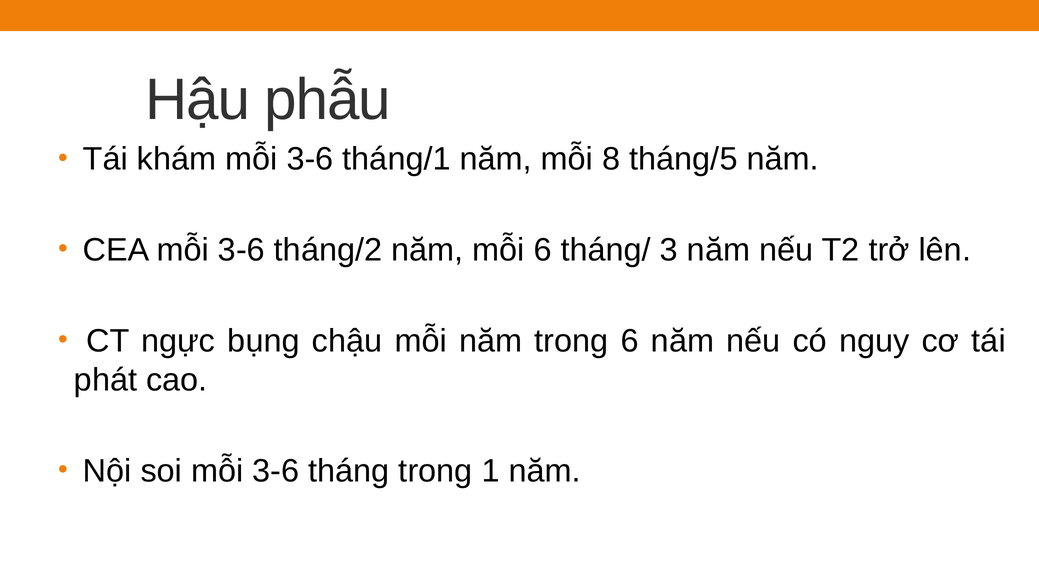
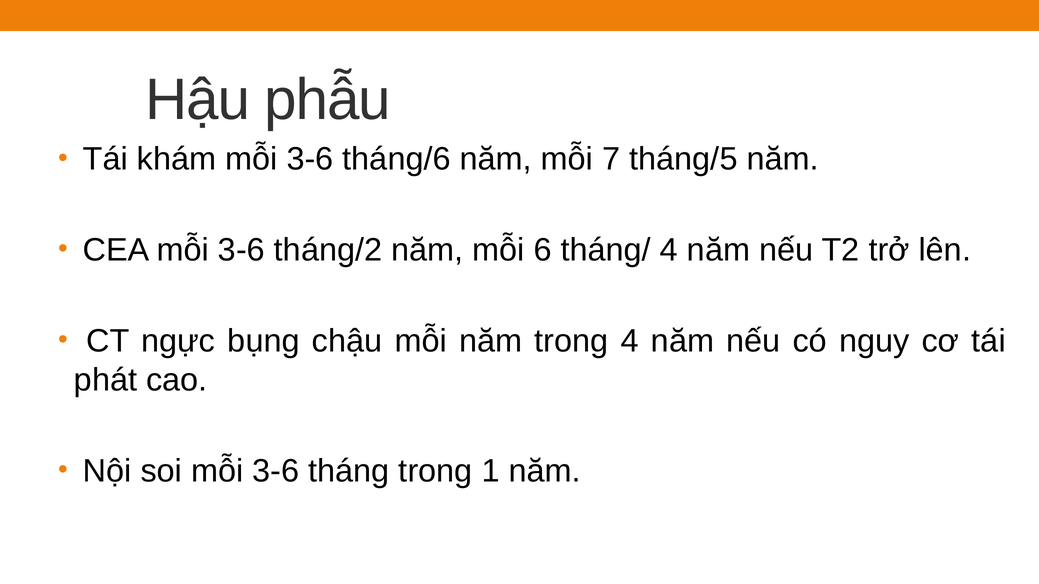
tháng/1: tháng/1 -> tháng/6
8: 8 -> 7
tháng/ 3: 3 -> 4
trong 6: 6 -> 4
